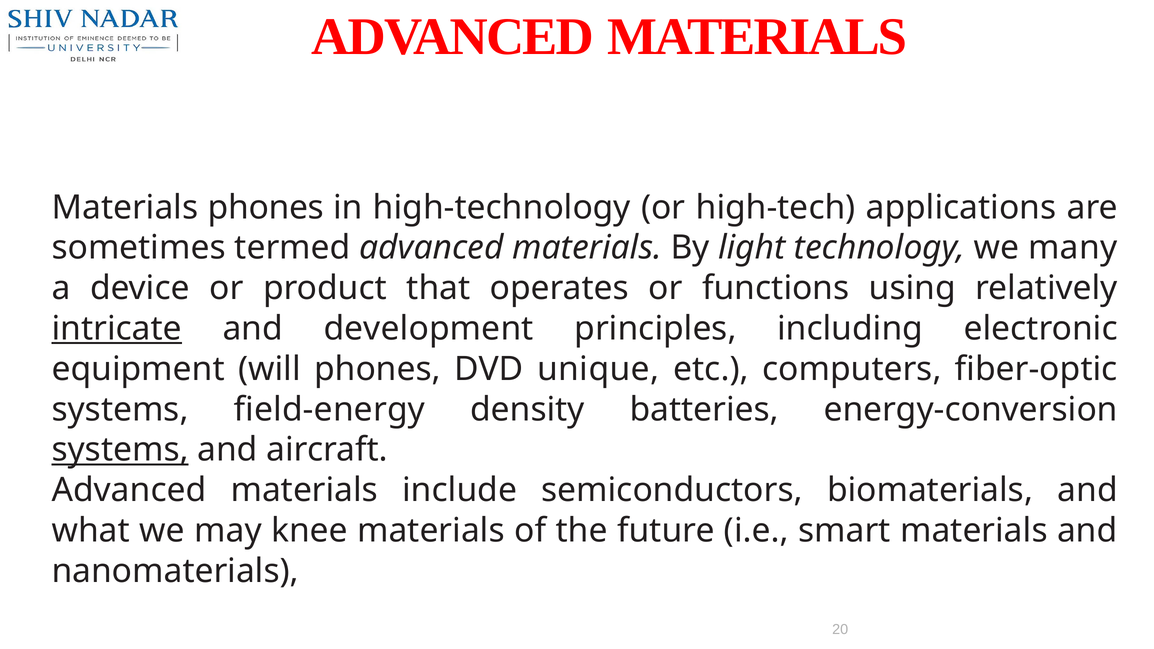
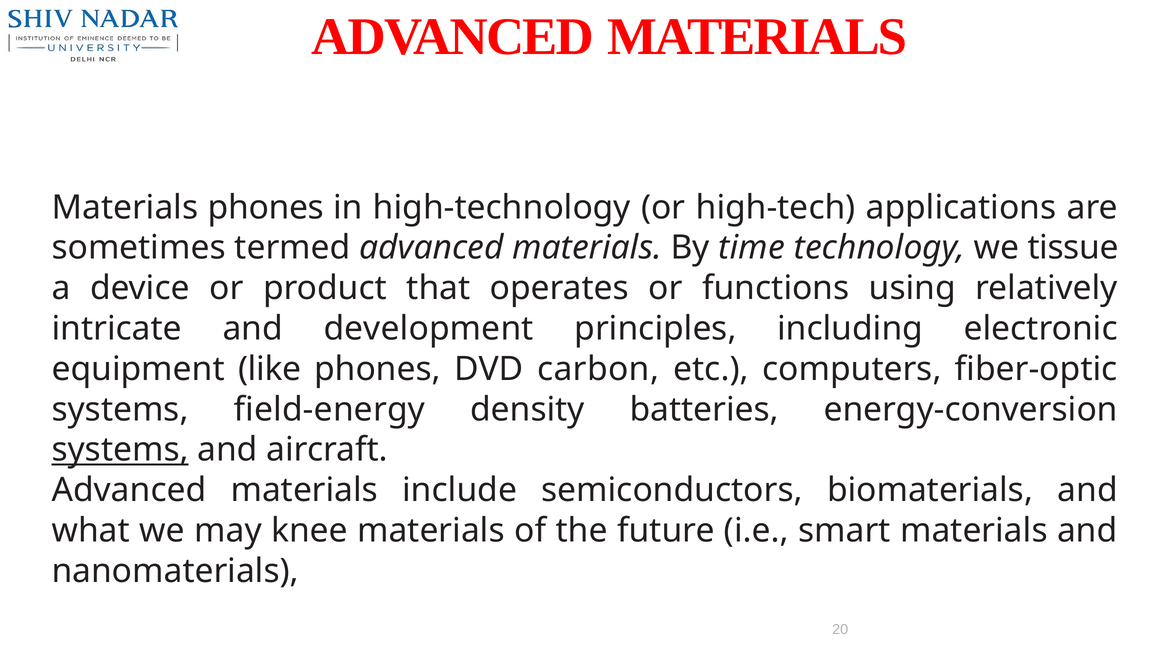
light: light -> time
many: many -> tissue
intricate underline: present -> none
will: will -> like
unique: unique -> carbon
